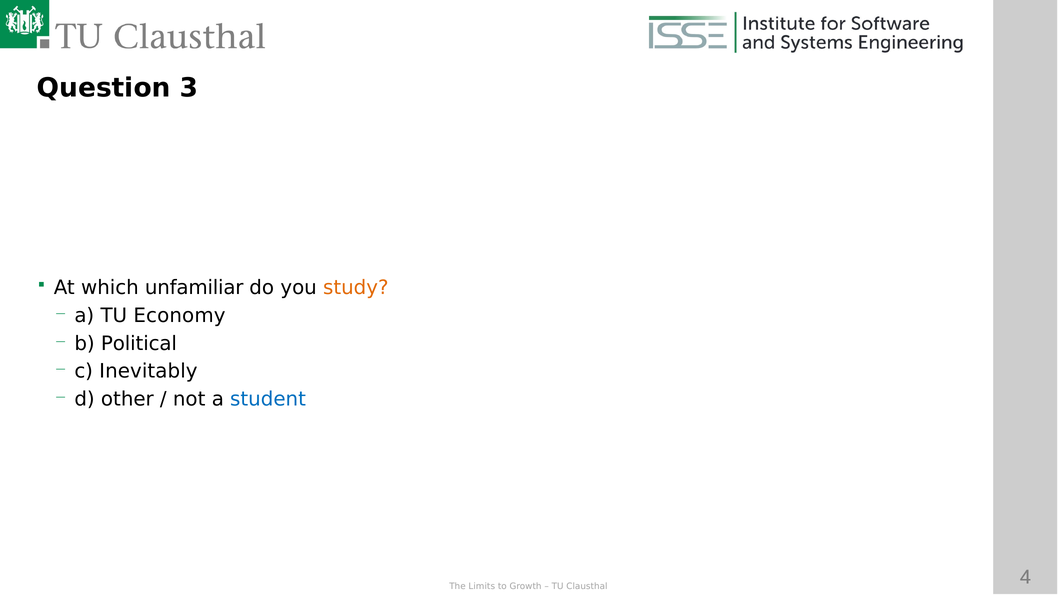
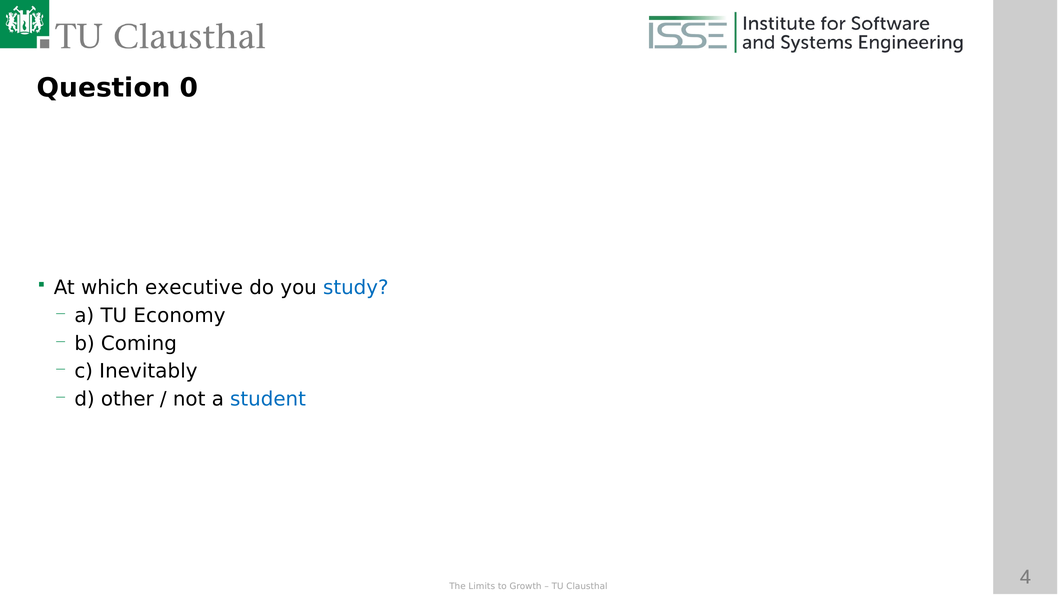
3: 3 -> 0
unfamiliar: unfamiliar -> executive
study colour: orange -> blue
Political: Political -> Coming
